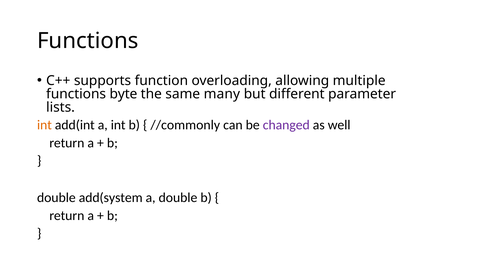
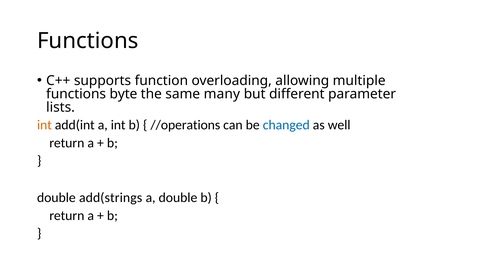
//commonly: //commonly -> //operations
changed colour: purple -> blue
add(system: add(system -> add(strings
